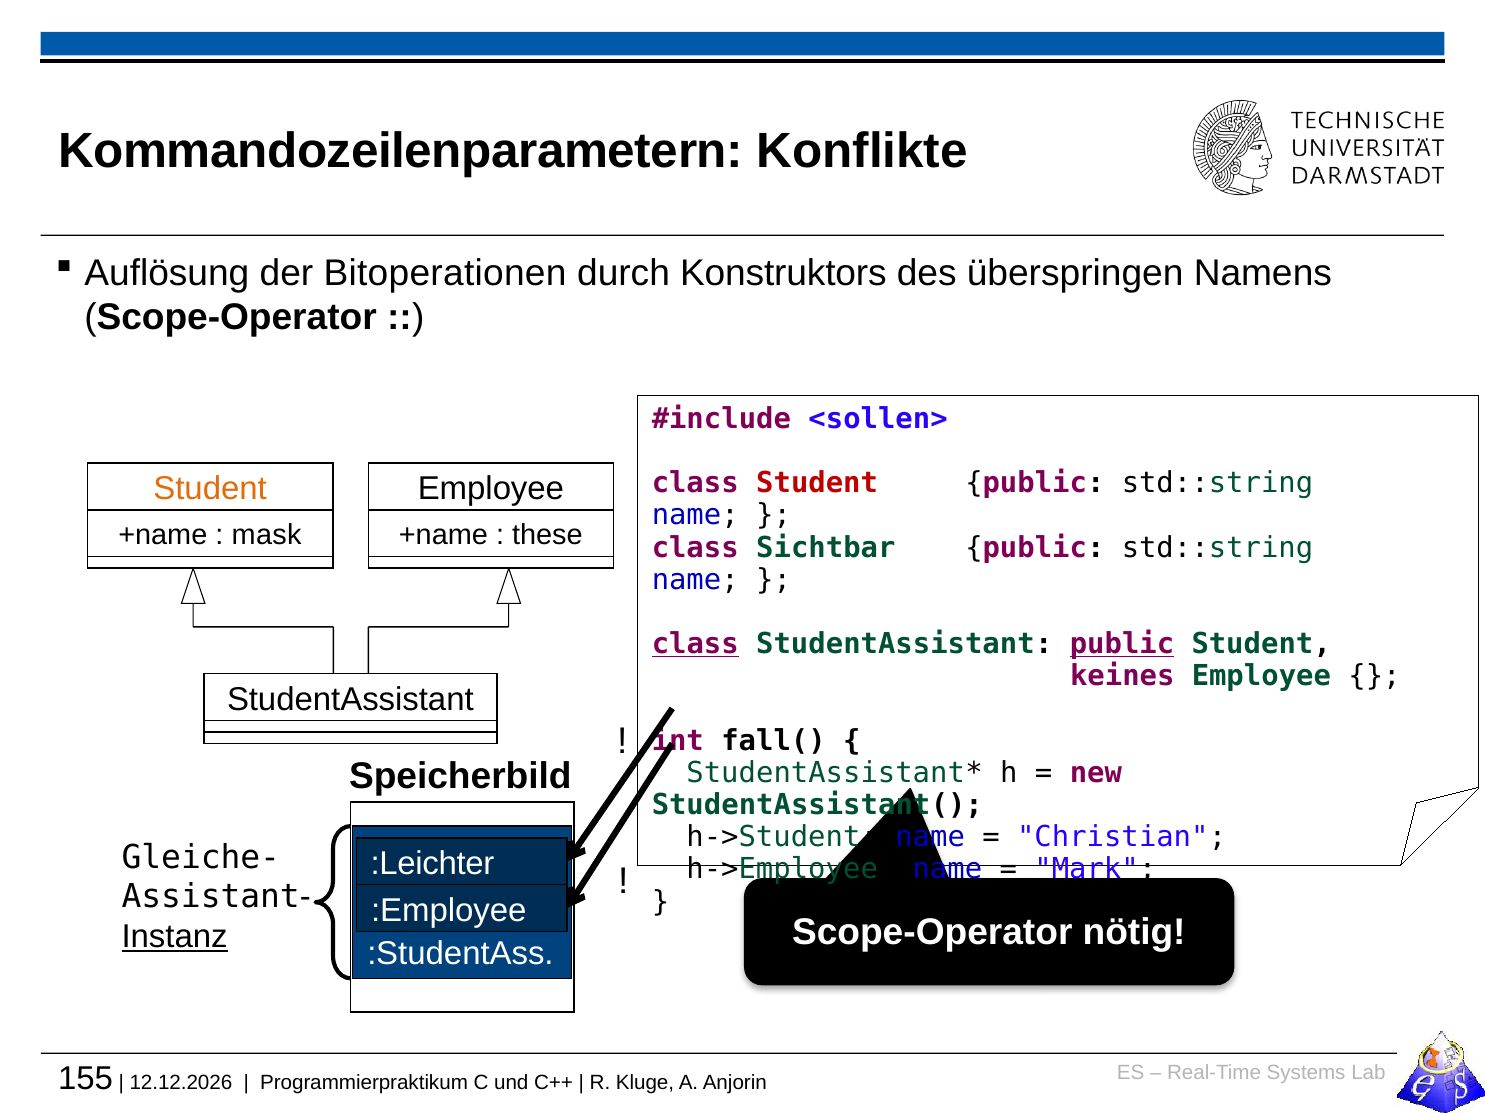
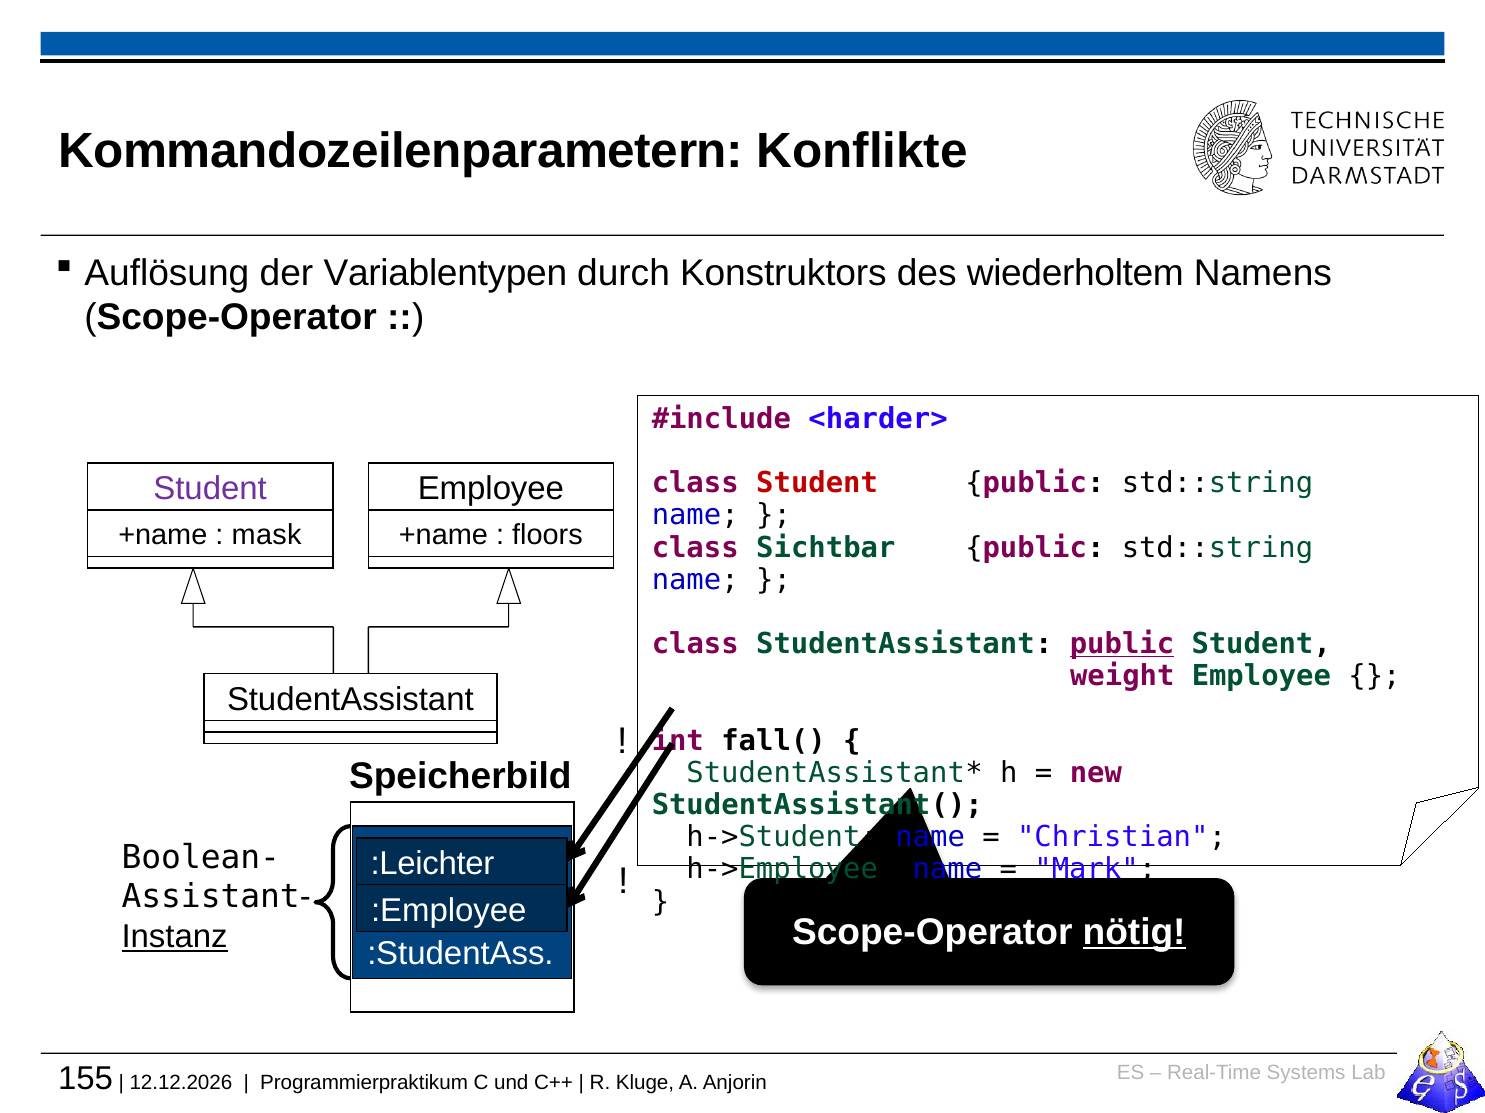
Bitoperationen: Bitoperationen -> Variablentypen
überspringen: überspringen -> wiederholtem
<sollen>: <sollen> -> <harder>
Student at (210, 489) colour: orange -> purple
these: these -> floors
class at (695, 645) underline: present -> none
keines: keines -> weight
Gleiche-: Gleiche- -> Boolean-
nötig underline: none -> present
